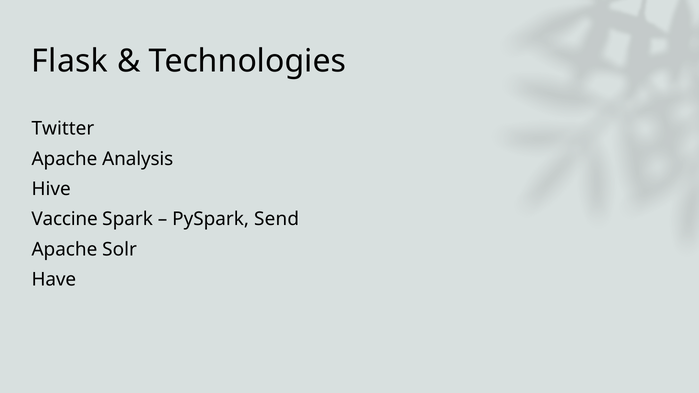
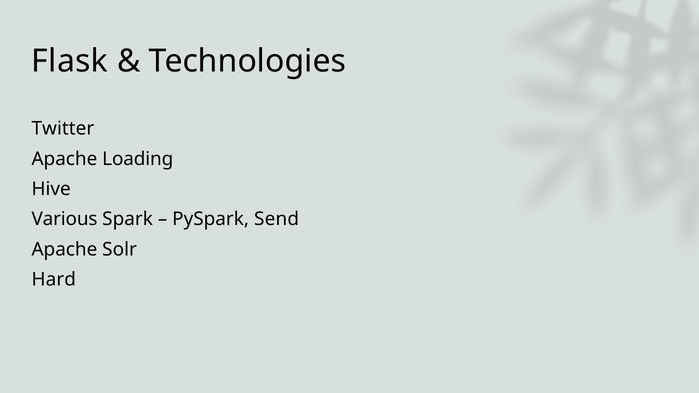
Analysis: Analysis -> Loading
Vaccine: Vaccine -> Various
Have: Have -> Hard
